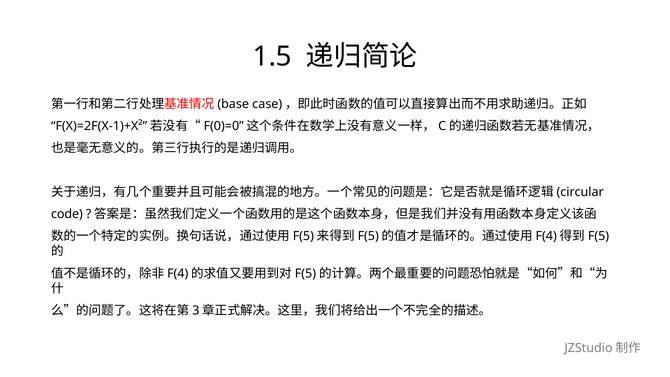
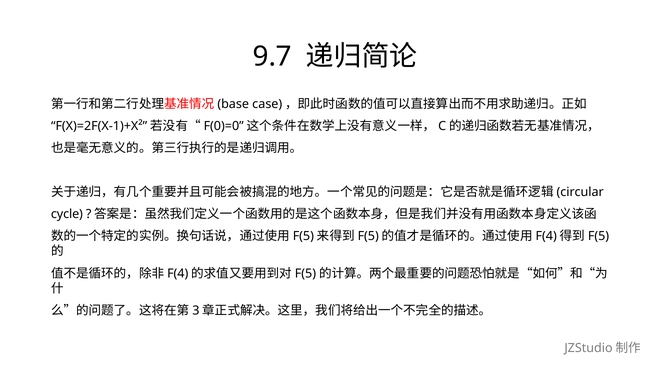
1.5: 1.5 -> 9.7
code: code -> cycle
